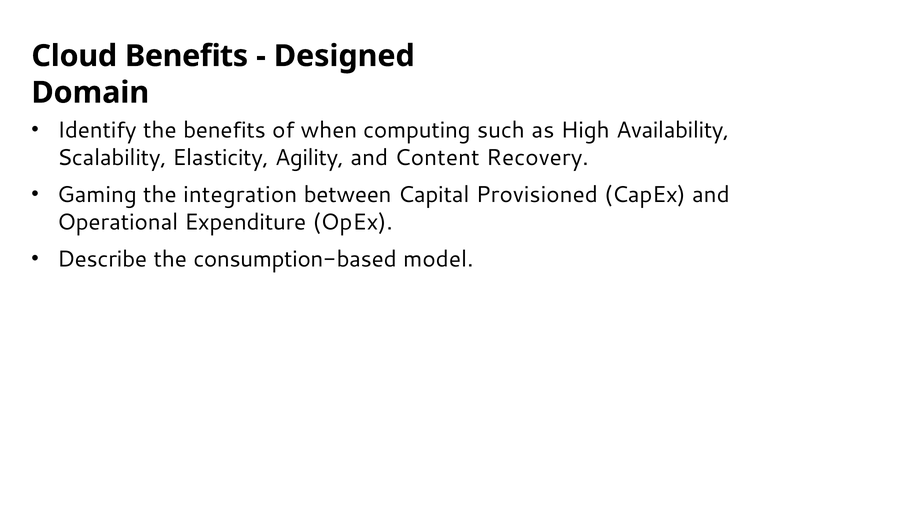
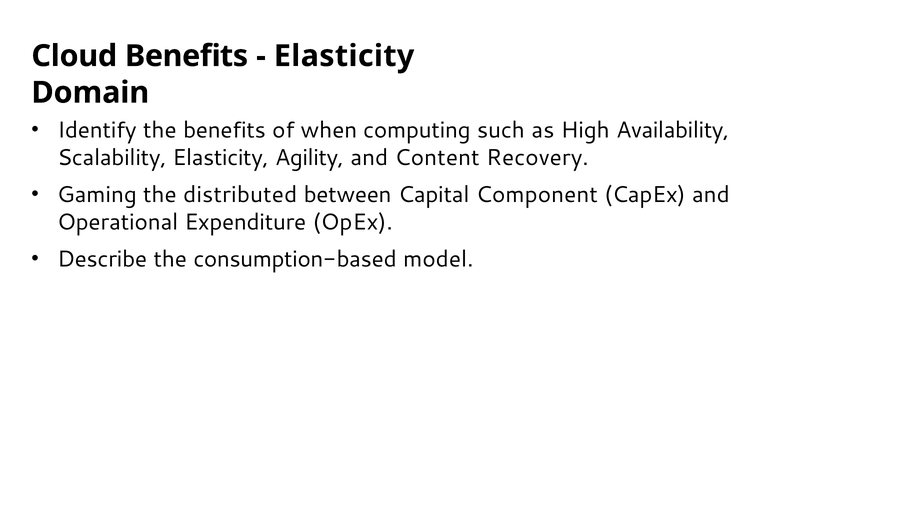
Designed at (344, 56): Designed -> Elasticity
integration: integration -> distributed
Provisioned: Provisioned -> Component
